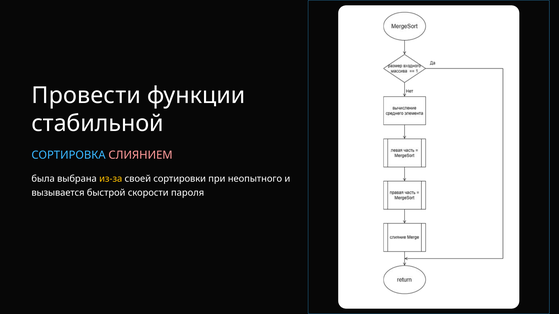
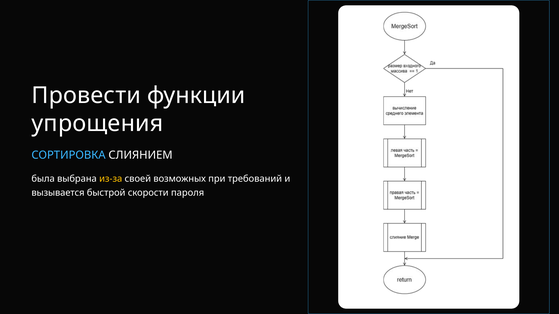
стабильной: стабильной -> упрощения
СЛИЯНИЕМ colour: pink -> white
сортировки: сортировки -> возможных
неопытного: неопытного -> требований
